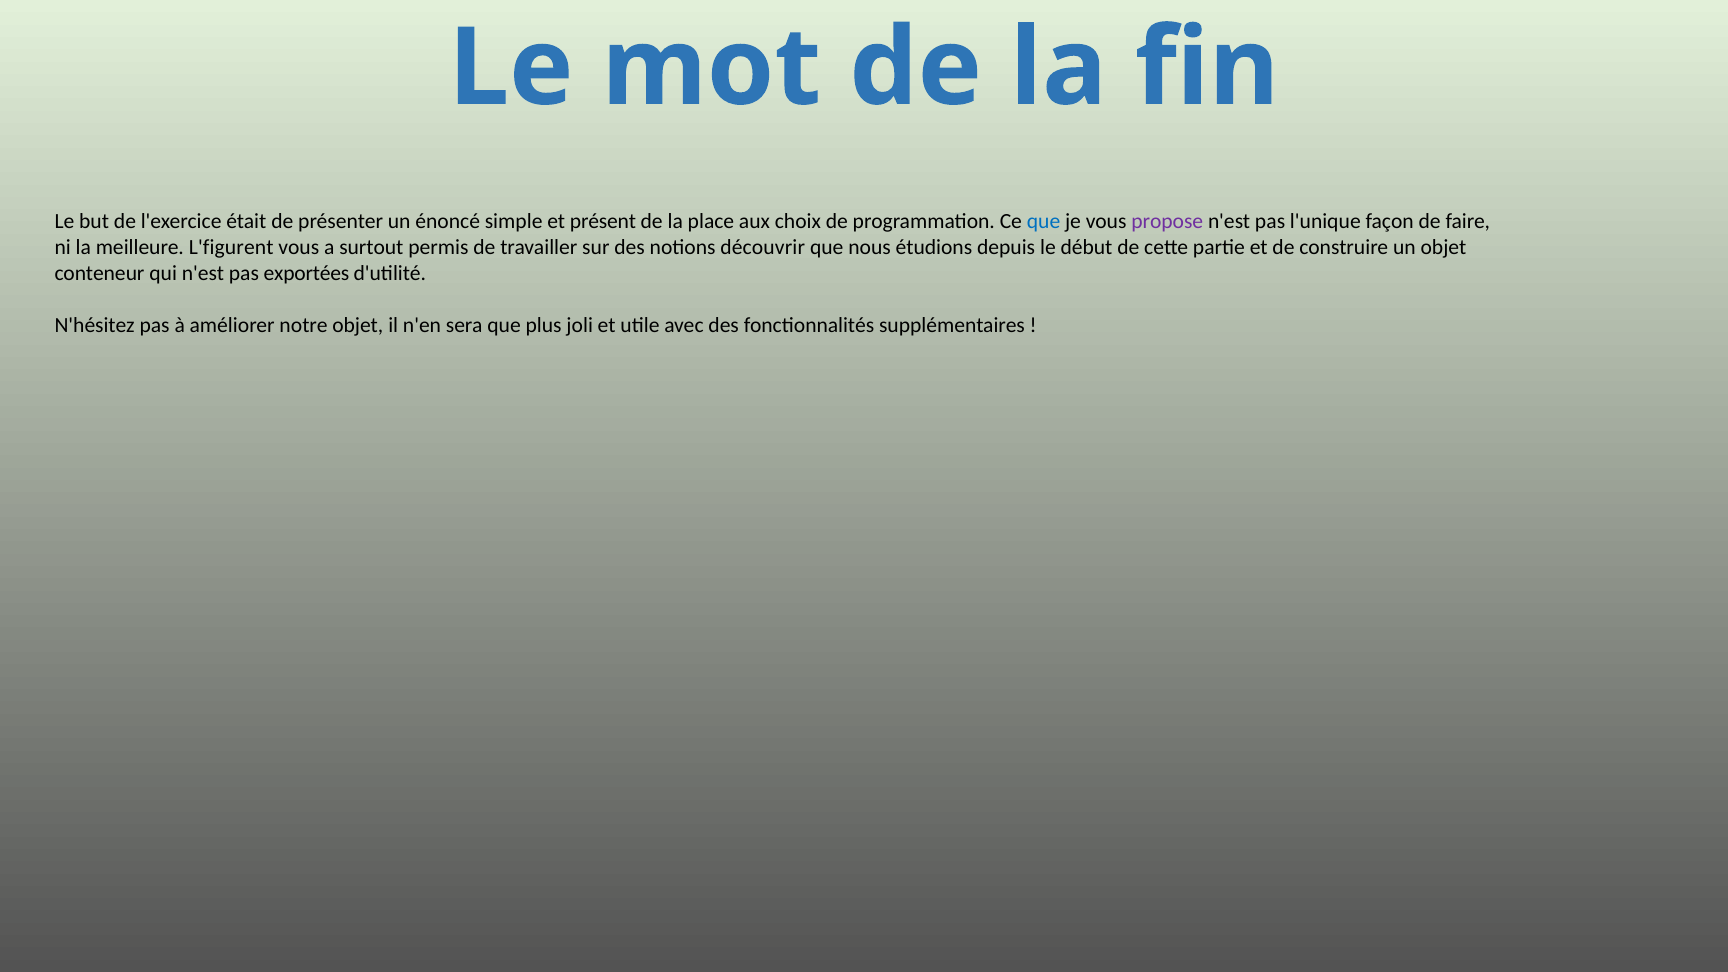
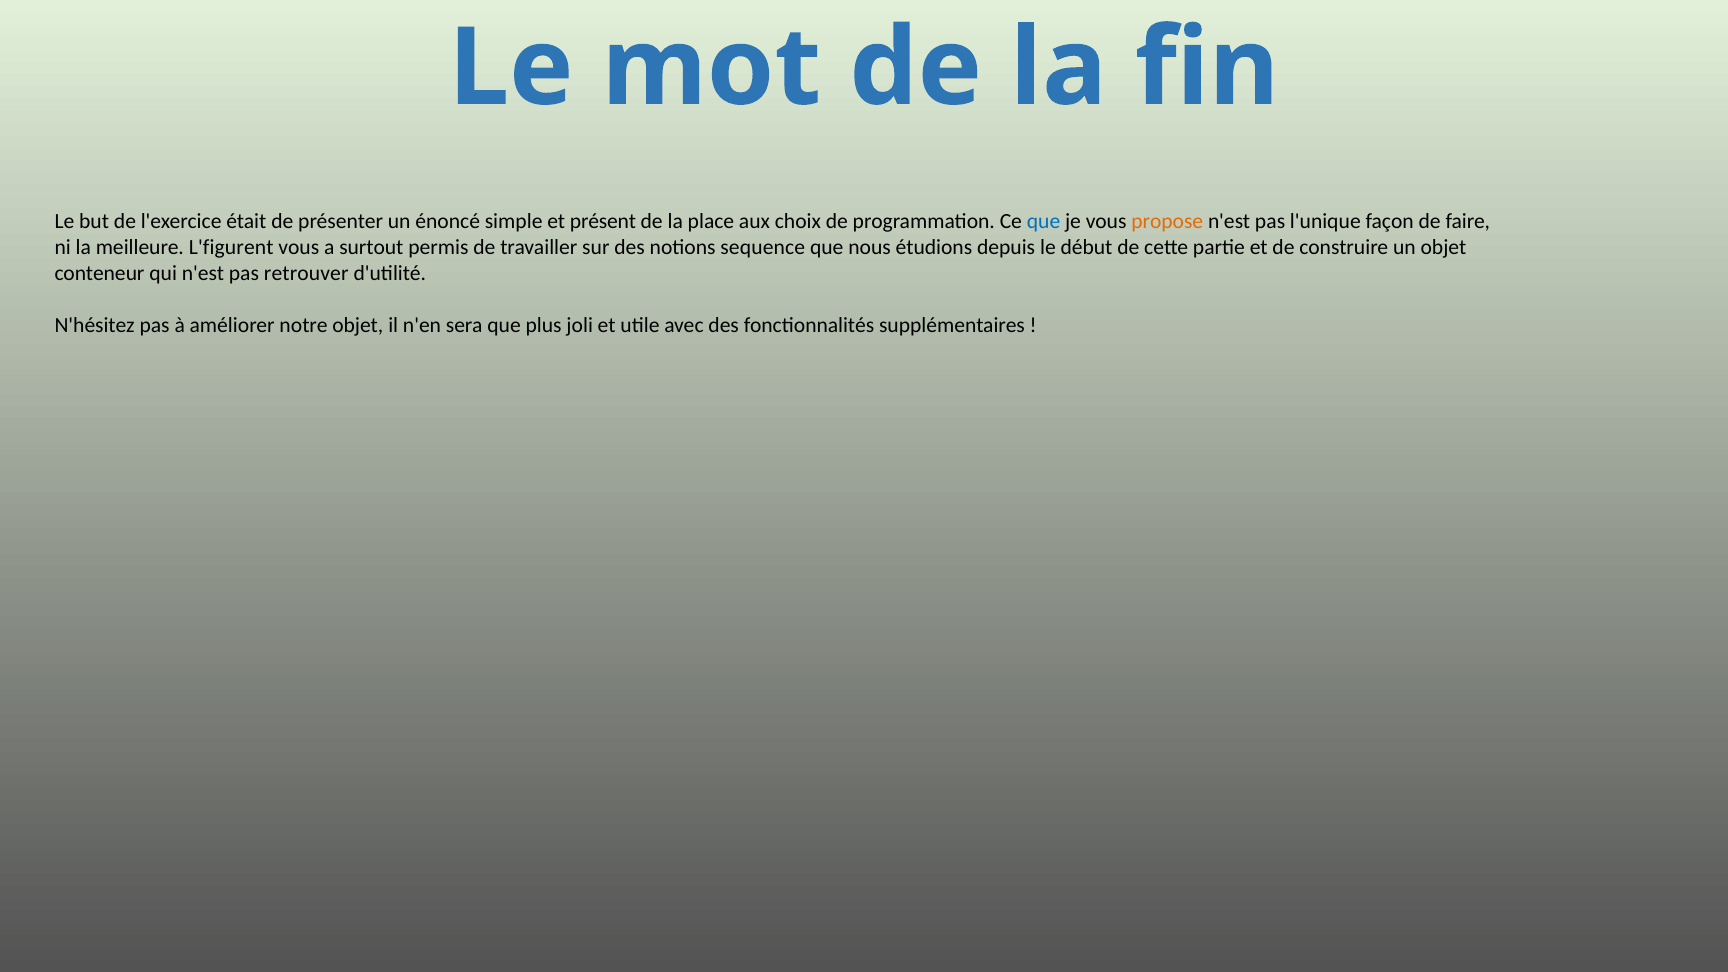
propose colour: purple -> orange
découvrir: découvrir -> sequence
exportées: exportées -> retrouver
